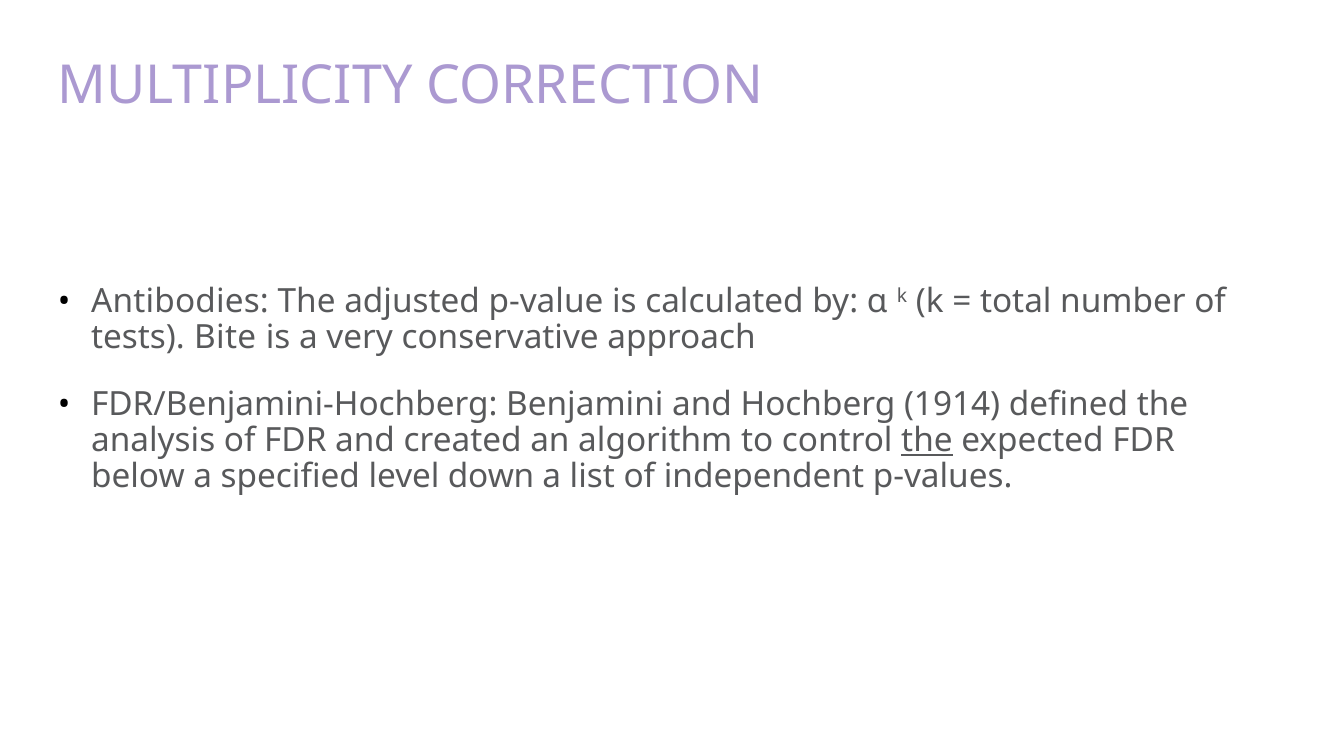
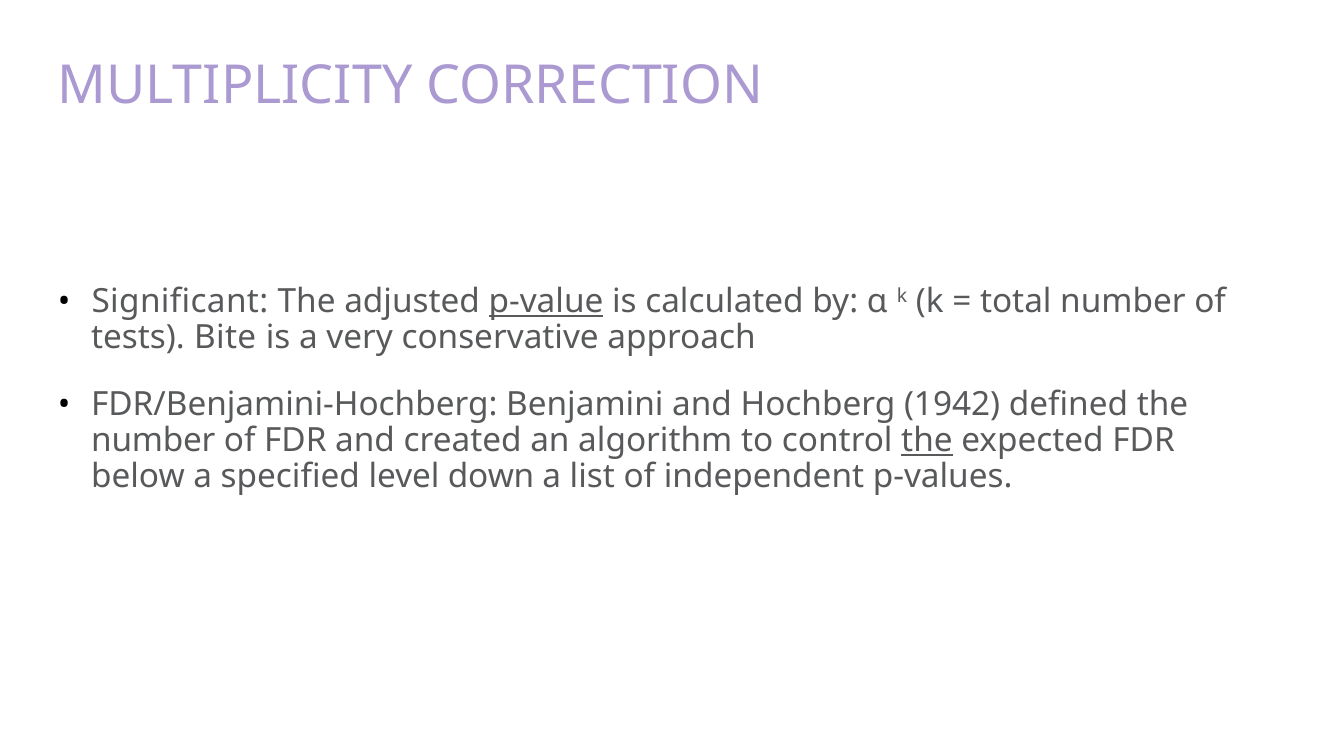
Antibodies: Antibodies -> Significant
p-value underline: none -> present
1914: 1914 -> 1942
analysis at (153, 441): analysis -> number
